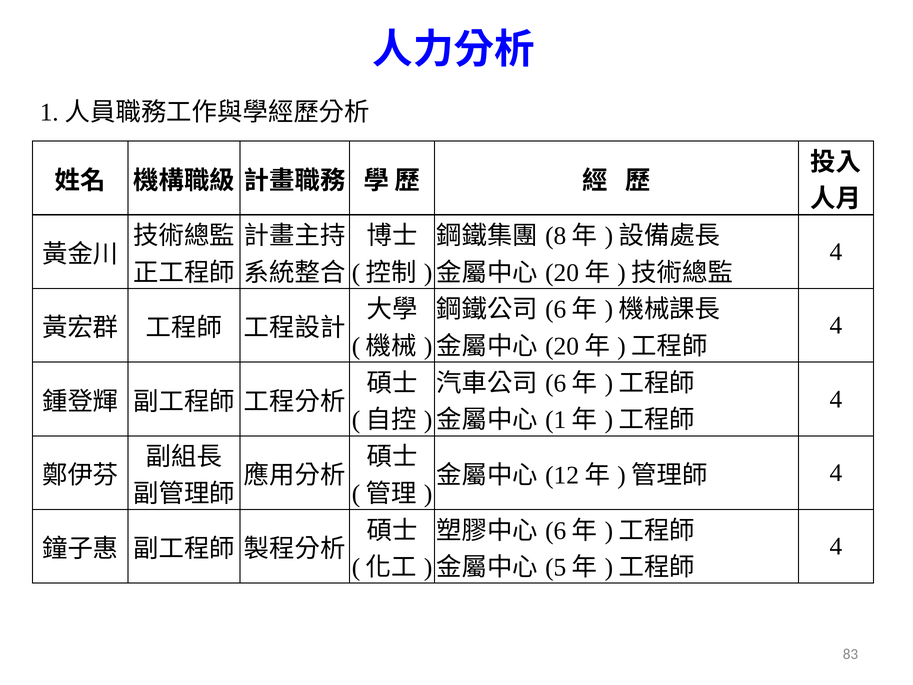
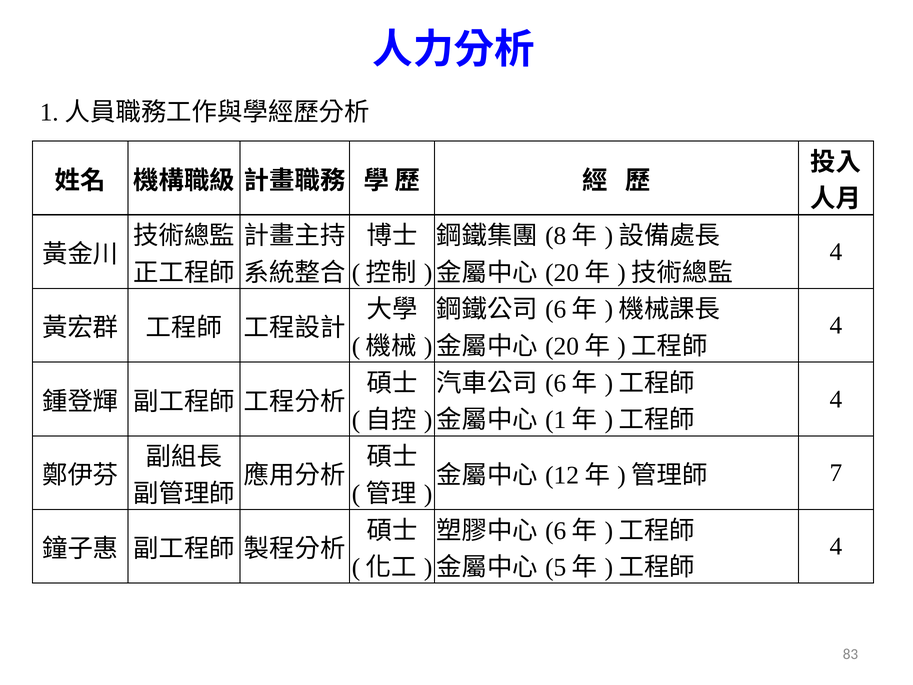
4 at (836, 473): 4 -> 7
